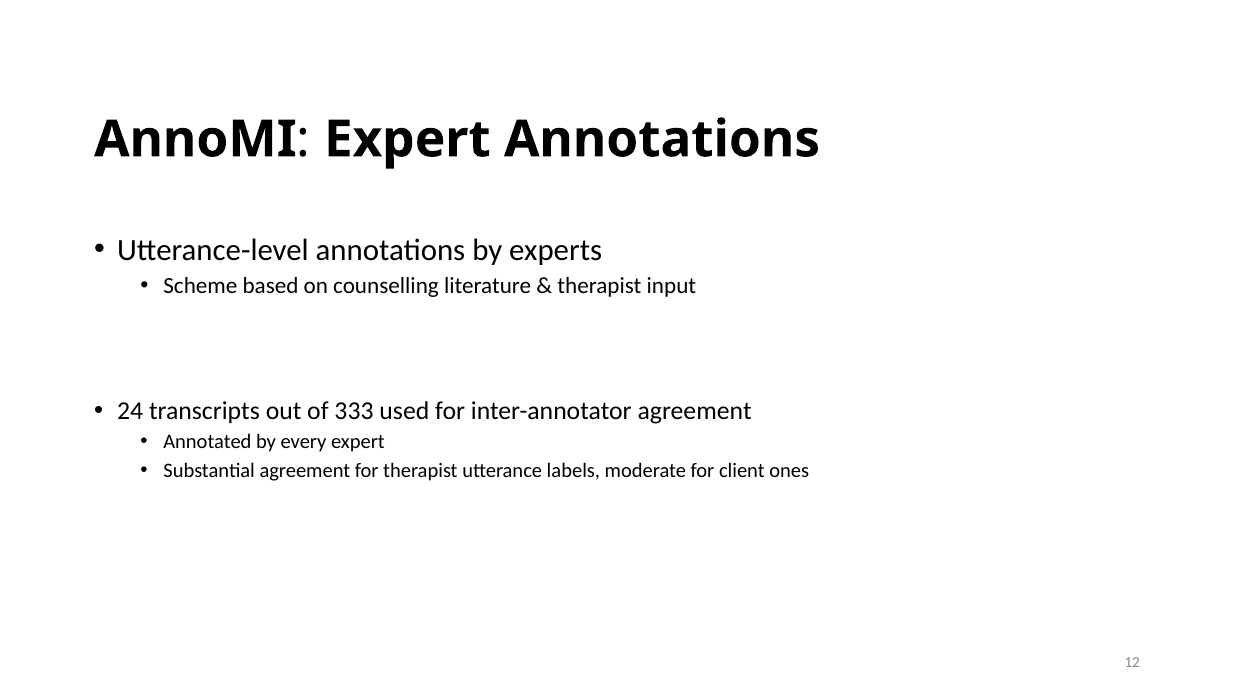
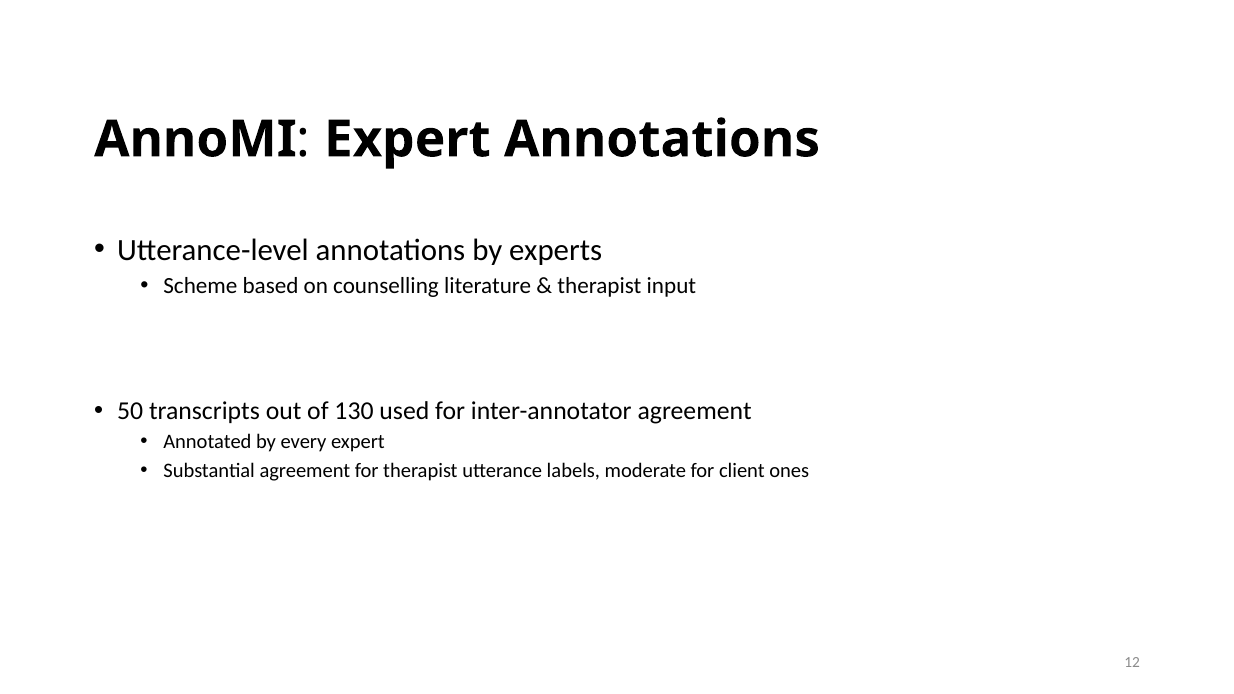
24: 24 -> 50
333: 333 -> 130
